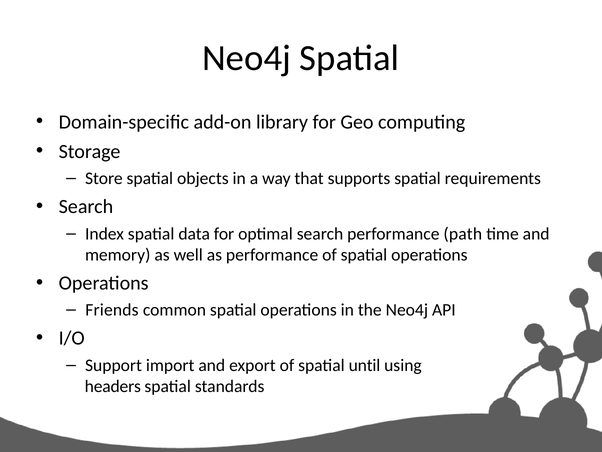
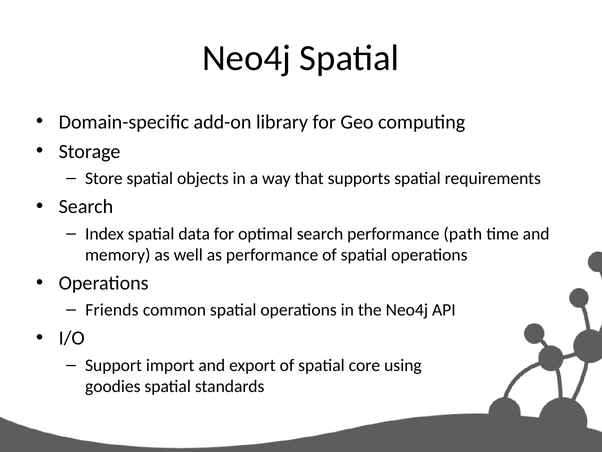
until: until -> core
headers: headers -> goodies
